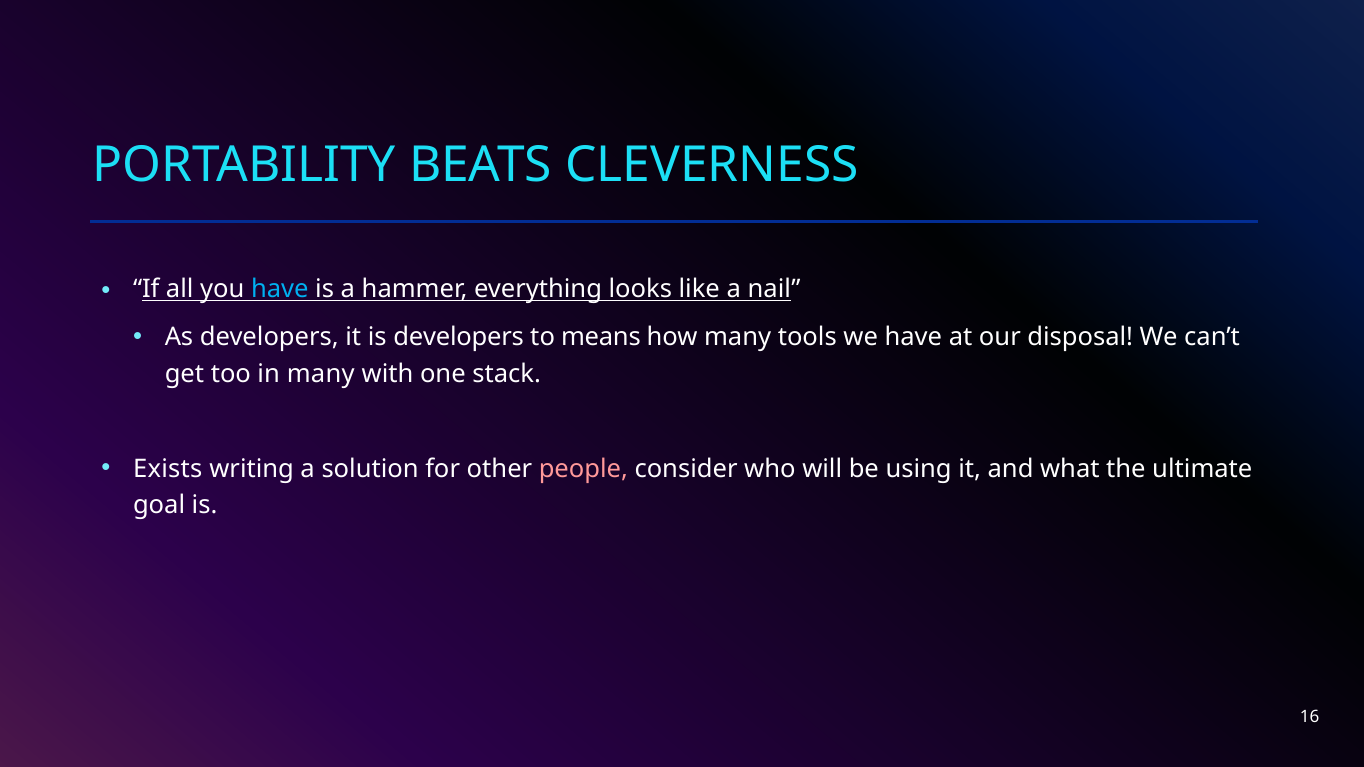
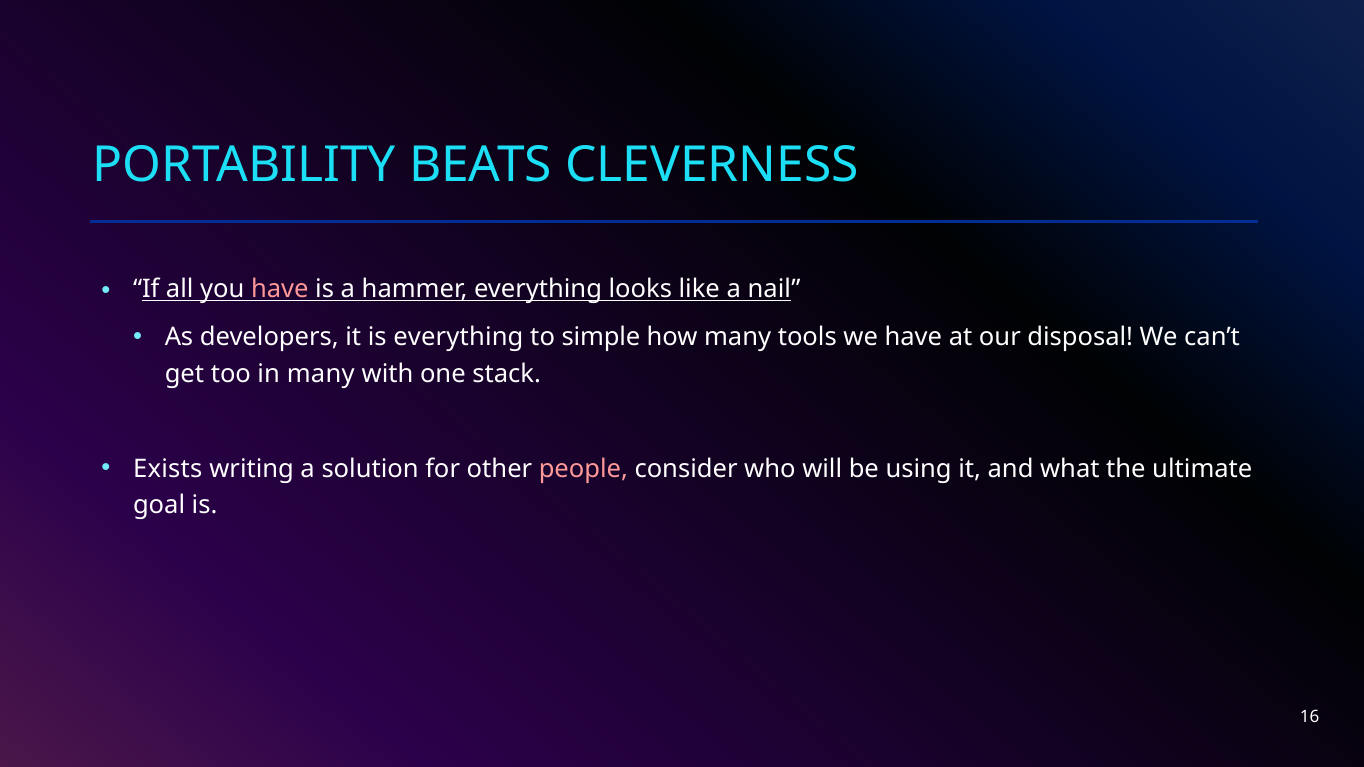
have at (280, 289) colour: light blue -> pink
is developers: developers -> everything
means: means -> simple
